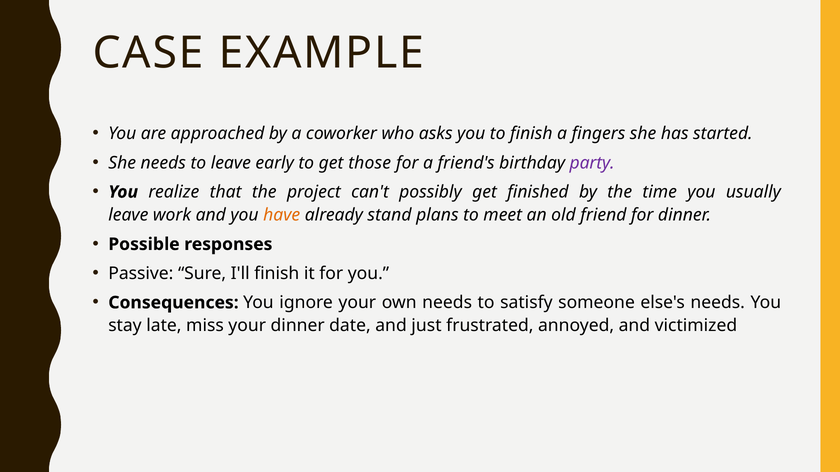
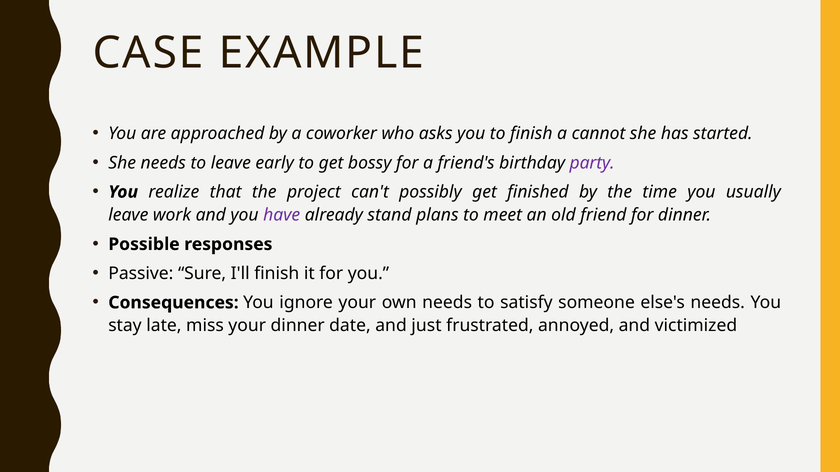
fingers: fingers -> cannot
those: those -> bossy
have colour: orange -> purple
